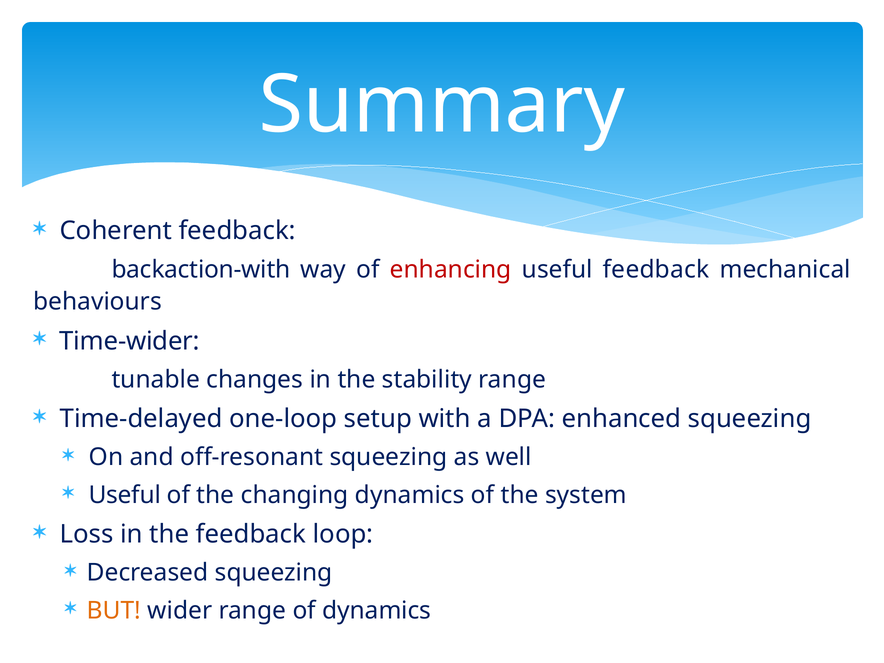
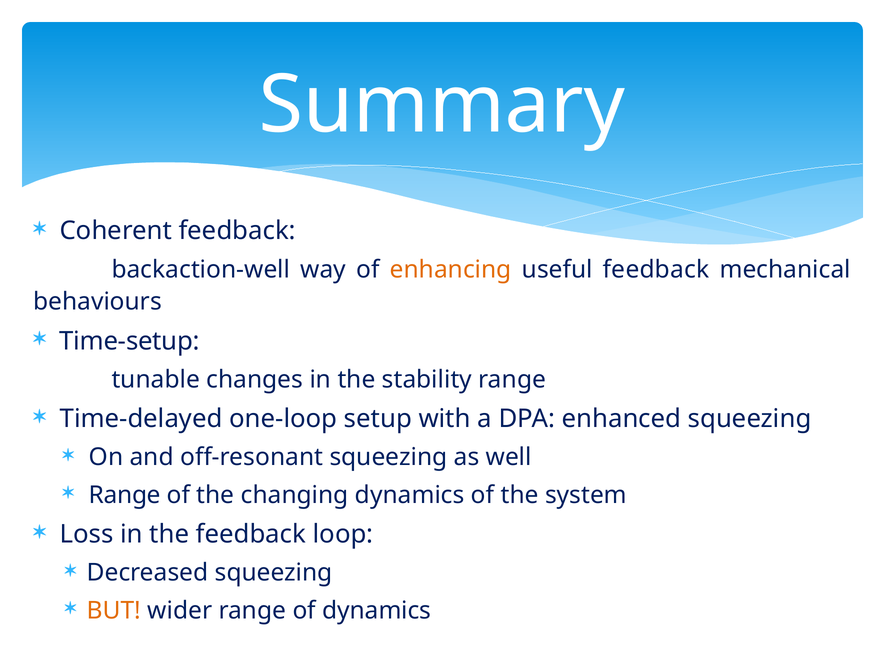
backaction-with: backaction-with -> backaction-well
enhancing colour: red -> orange
Time-wider: Time-wider -> Time-setup
Useful at (125, 495): Useful -> Range
